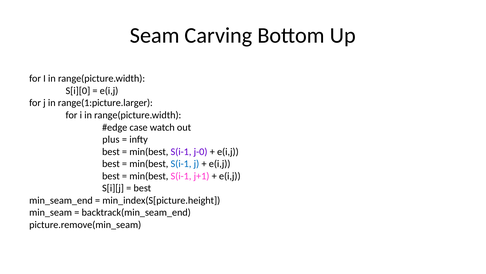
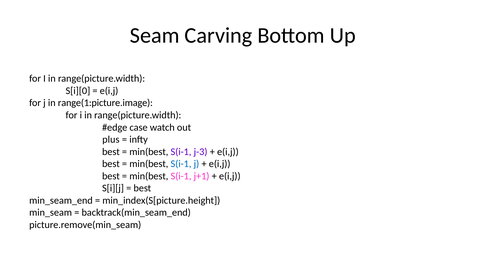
range(1:picture.larger: range(1:picture.larger -> range(1:picture.image
j-0: j-0 -> j-3
